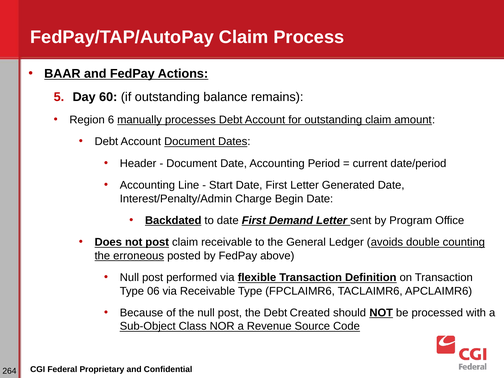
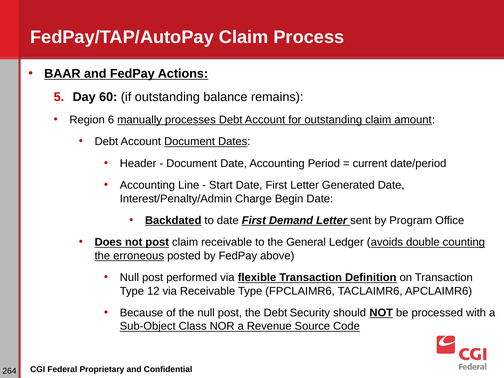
06: 06 -> 12
Created: Created -> Security
